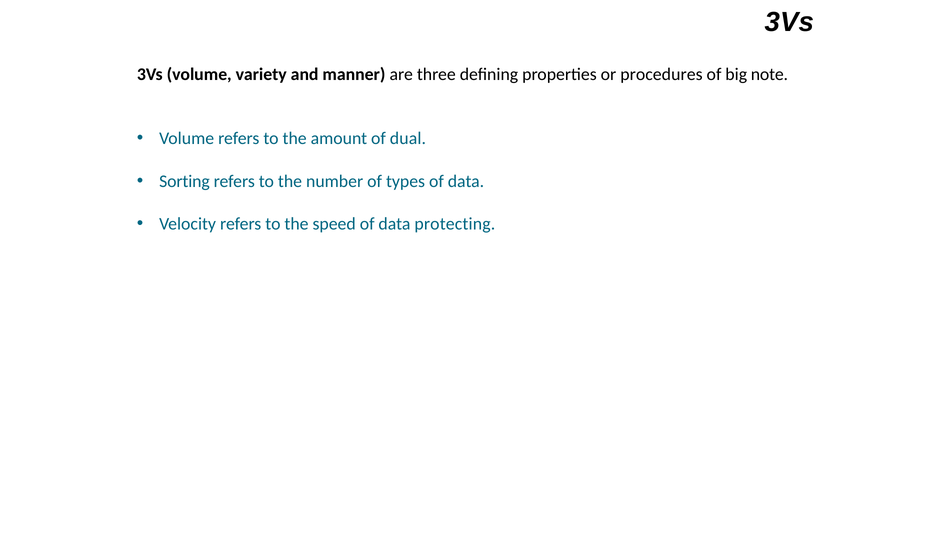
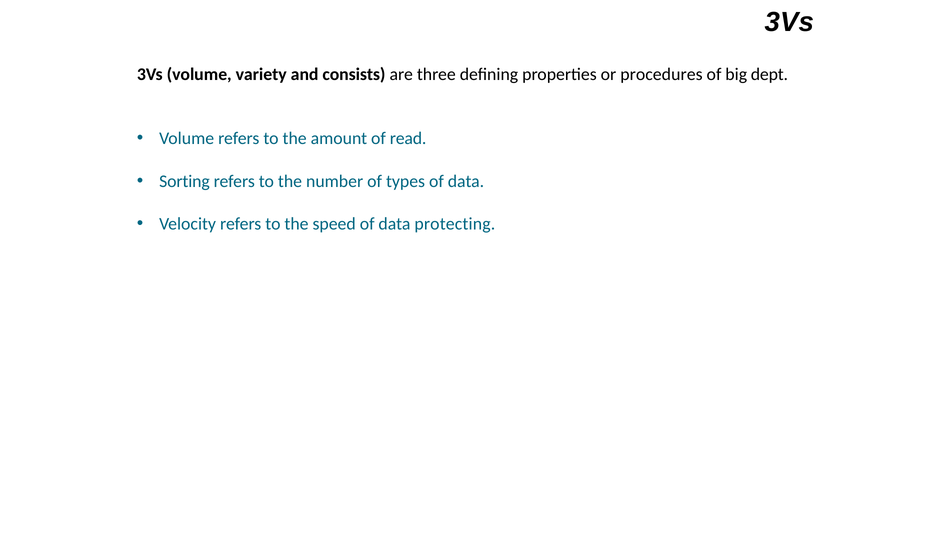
manner: manner -> consists
note: note -> dept
dual: dual -> read
